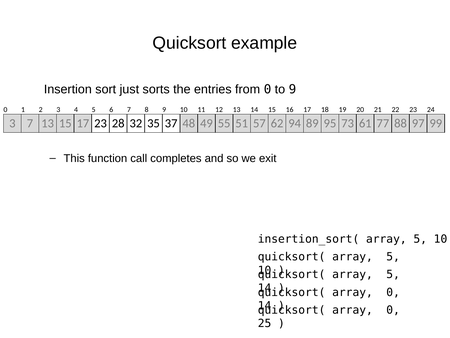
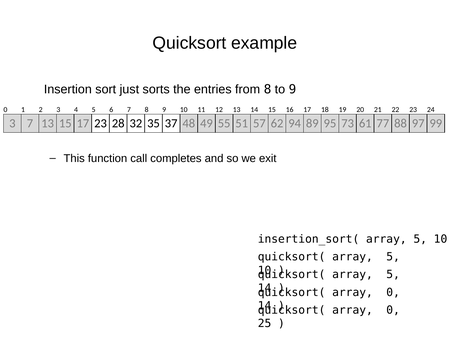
from 0: 0 -> 8
